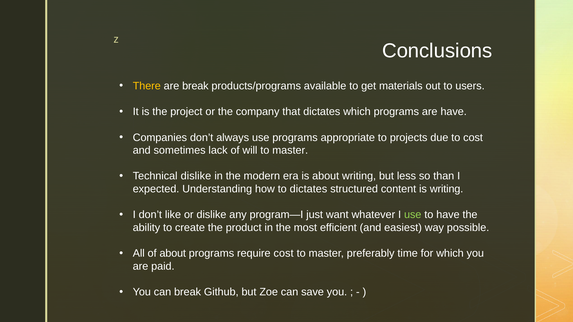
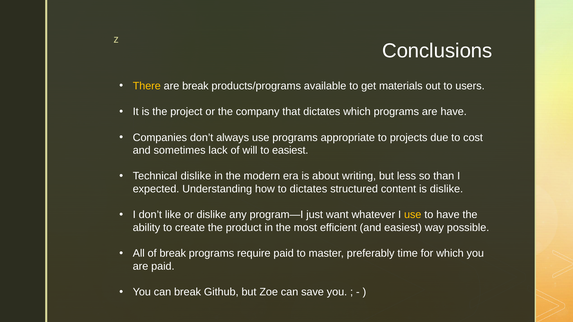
will to master: master -> easiest
is writing: writing -> dislike
use at (413, 215) colour: light green -> yellow
of about: about -> break
require cost: cost -> paid
